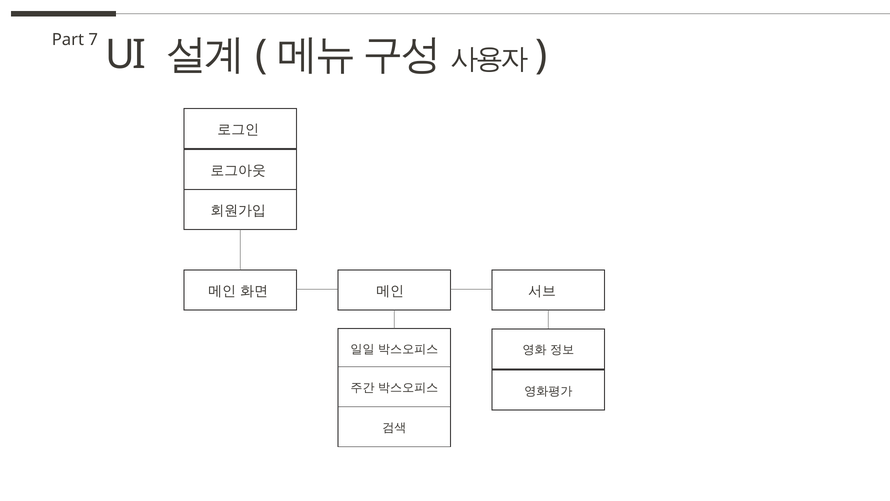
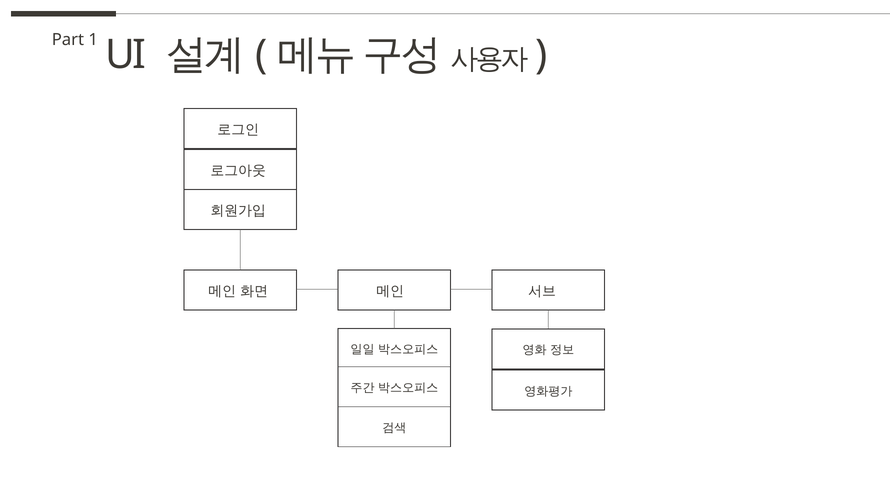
7: 7 -> 1
